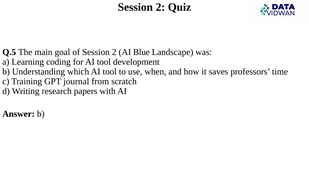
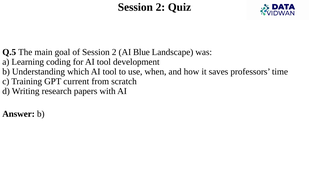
journal: journal -> current
